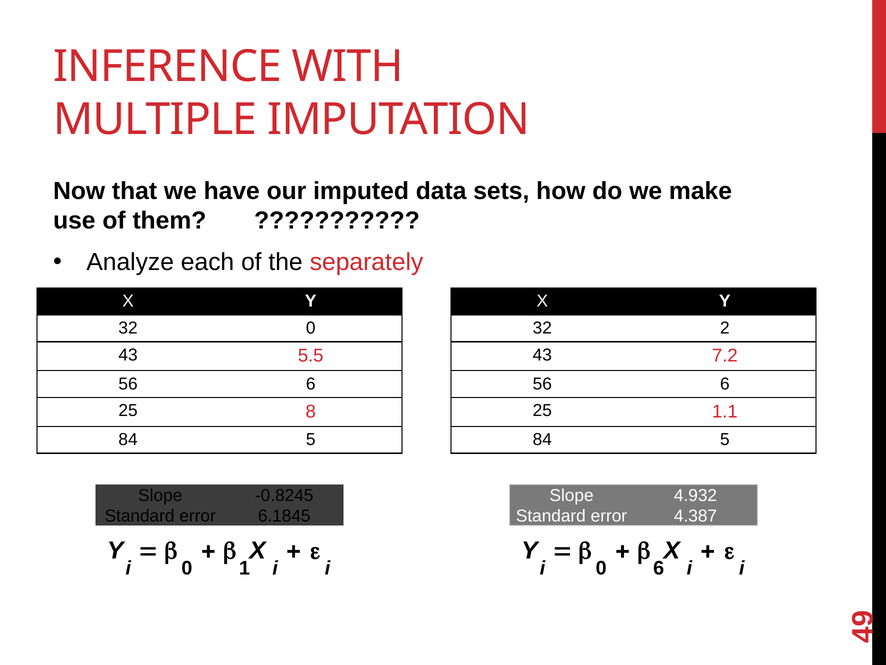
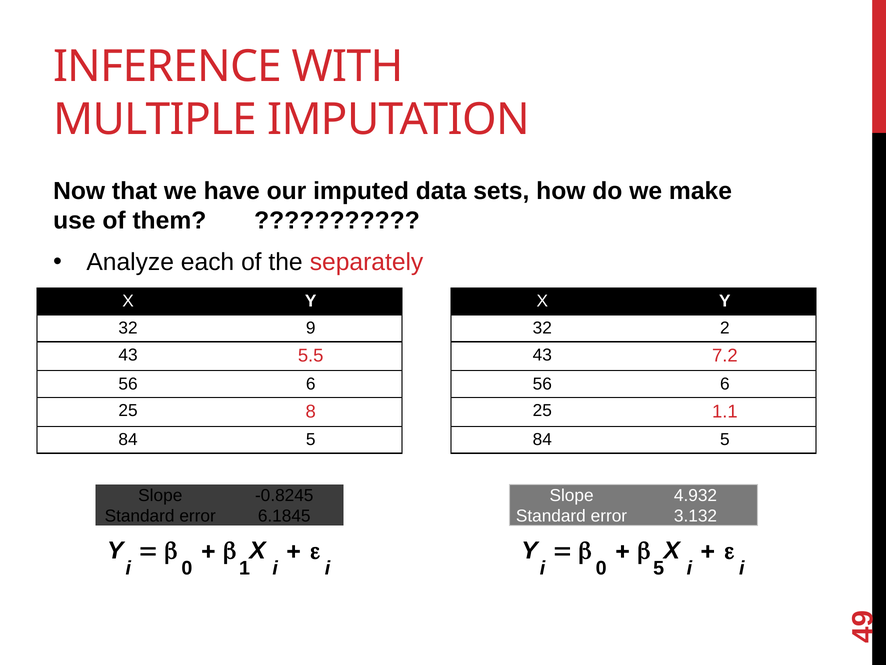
32 0: 0 -> 9
4.387: 4.387 -> 3.132
0 6: 6 -> 5
